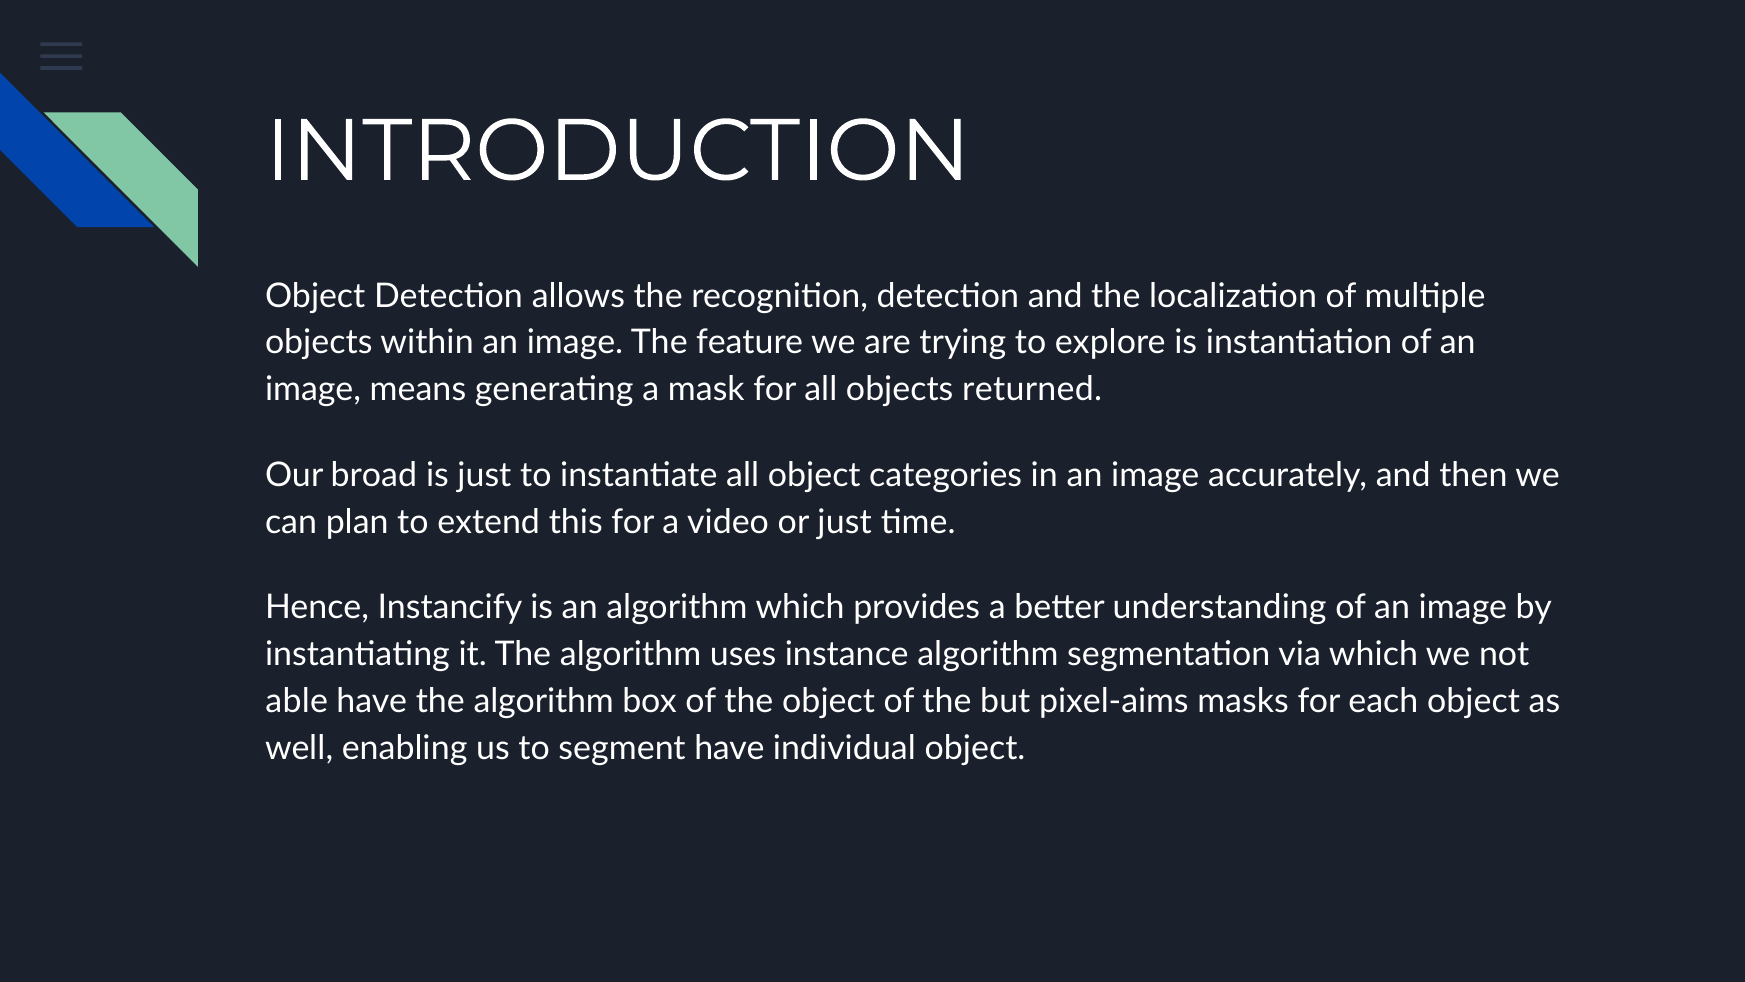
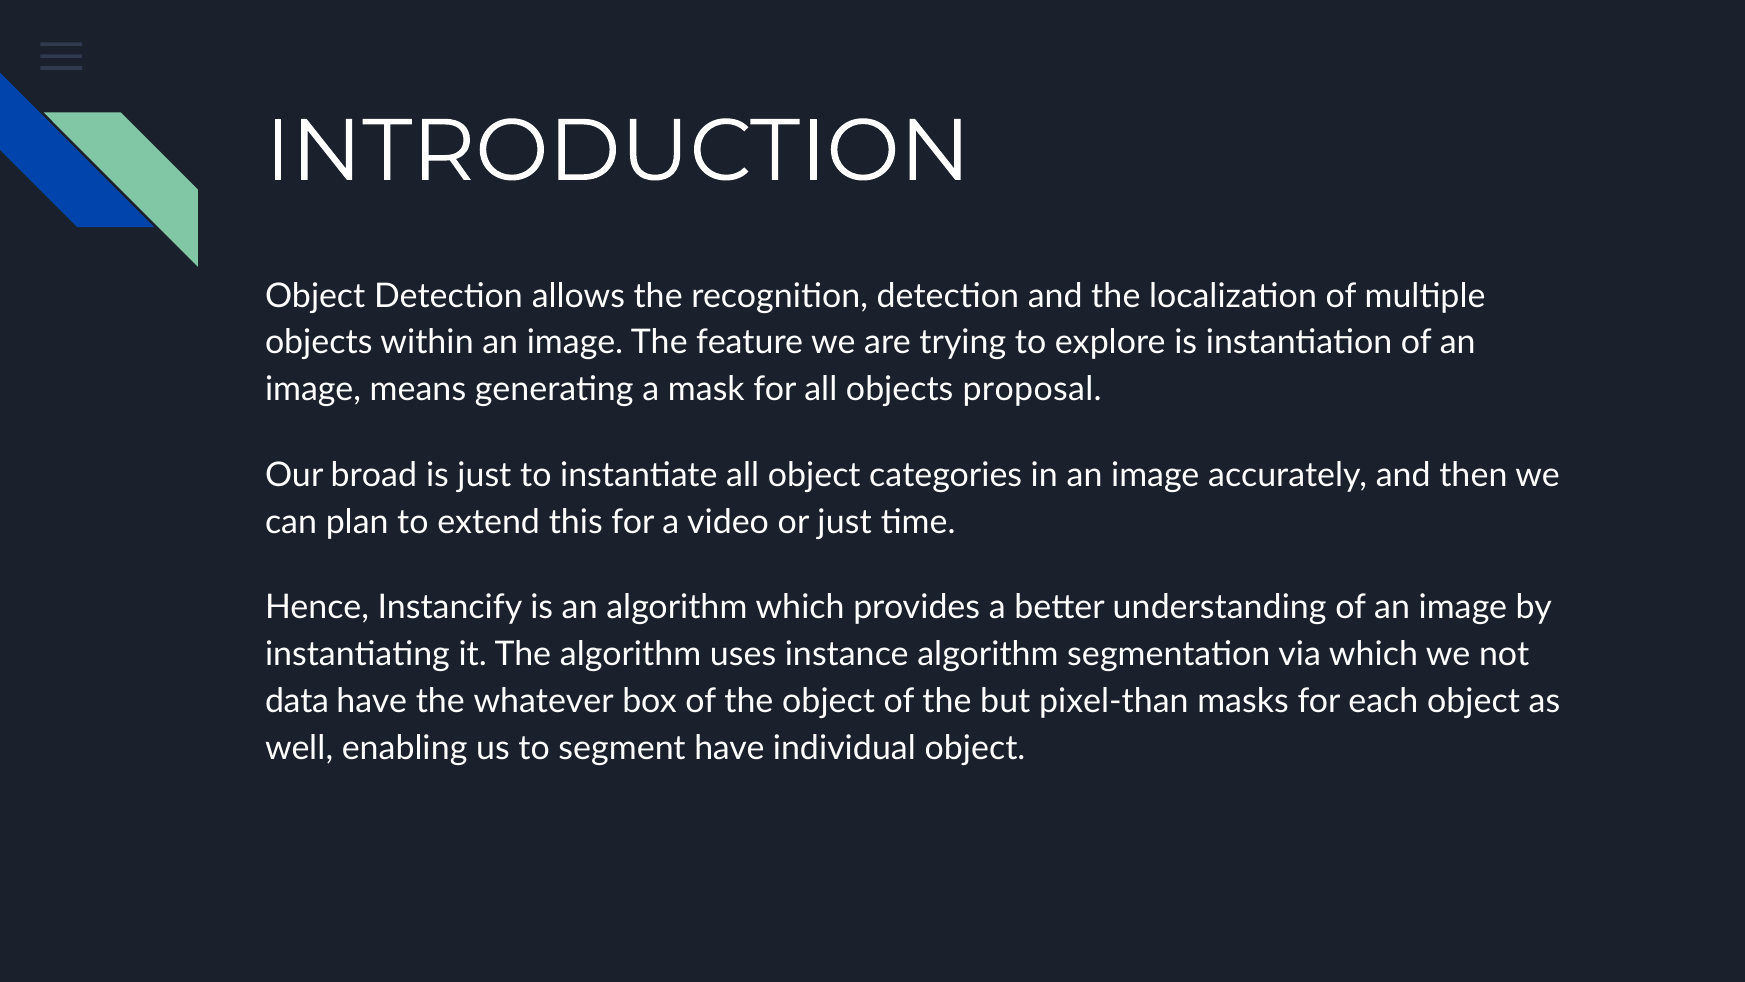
returned: returned -> proposal
able: able -> data
have the algorithm: algorithm -> whatever
pixel-aims: pixel-aims -> pixel-than
